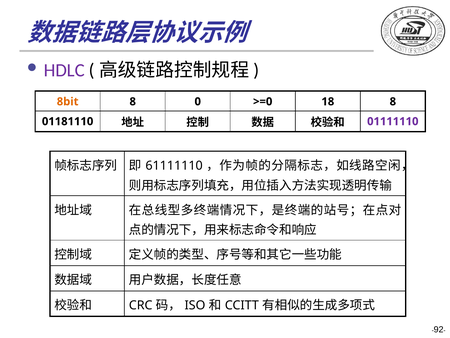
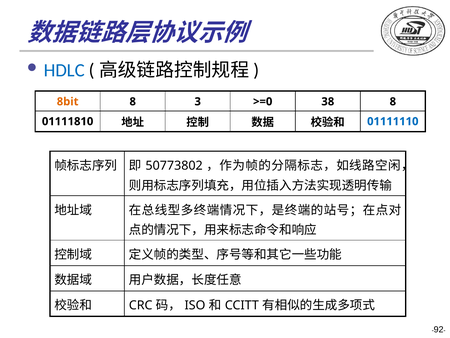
HDLC colour: purple -> blue
0: 0 -> 3
18: 18 -> 38
01181110: 01181110 -> 01111810
01111110 colour: purple -> blue
61111110: 61111110 -> 50773802
